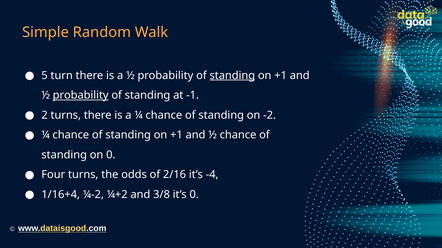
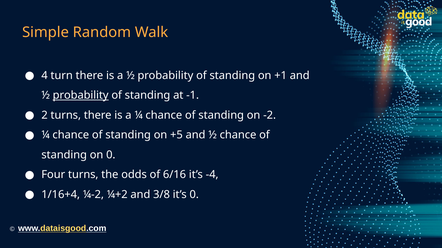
5: 5 -> 4
standing at (232, 76) underline: present -> none
+1 at (176, 135): +1 -> +5
2/16: 2/16 -> 6/16
